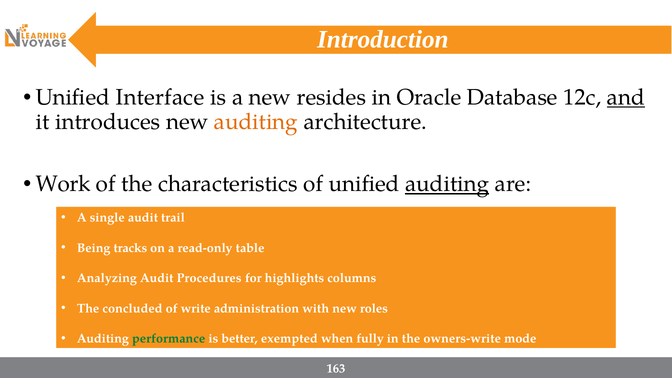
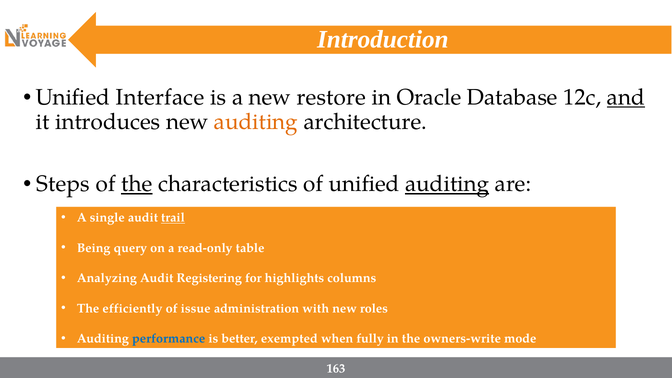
resides: resides -> restore
Work: Work -> Steps
the at (137, 184) underline: none -> present
trail underline: none -> present
tracks: tracks -> query
Procedures: Procedures -> Registering
concluded: concluded -> efficiently
write: write -> issue
performance colour: green -> blue
